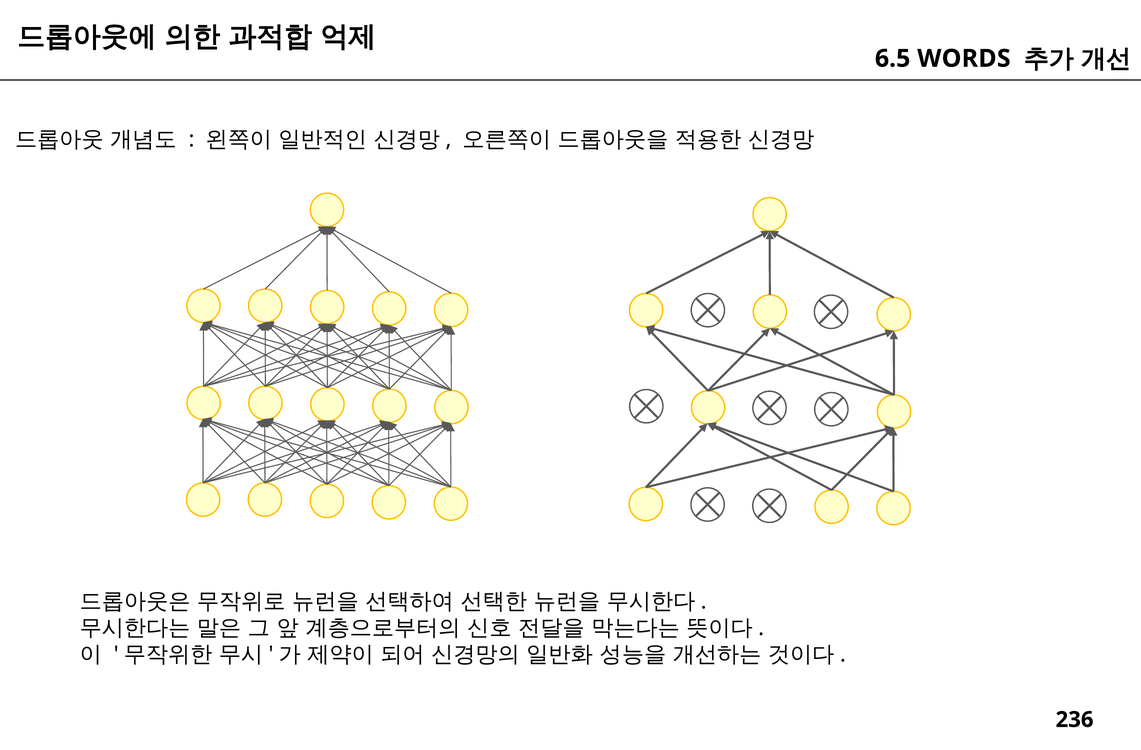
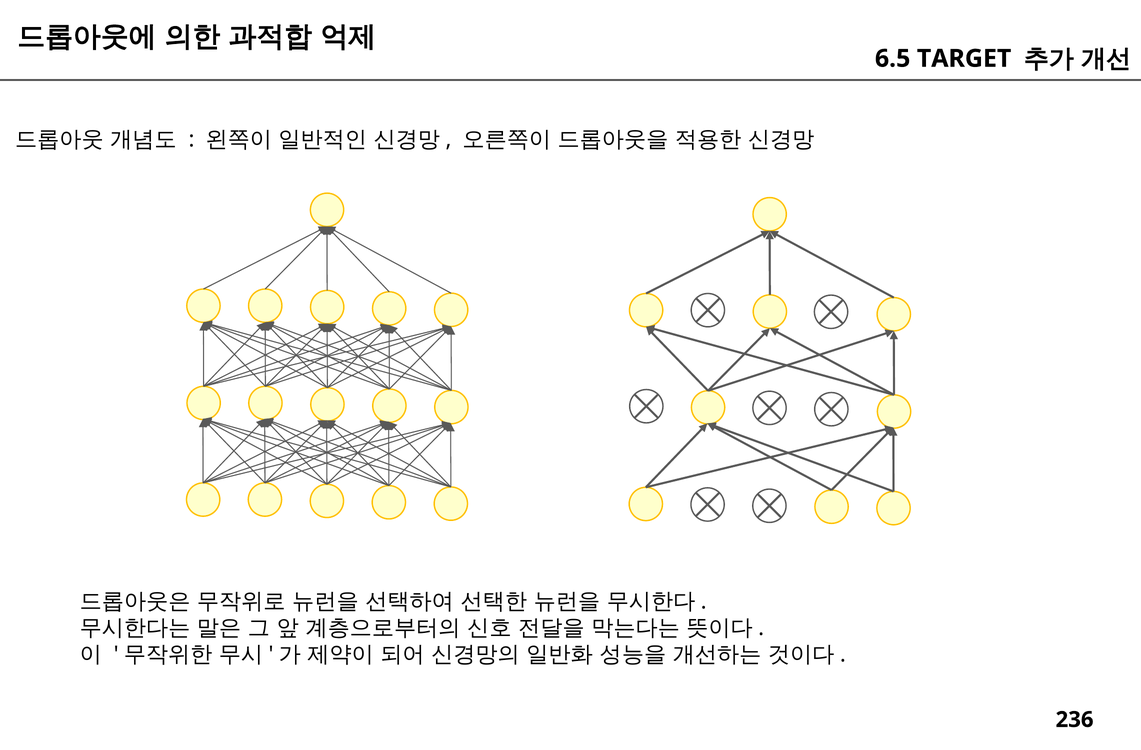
WORDS: WORDS -> TARGET
